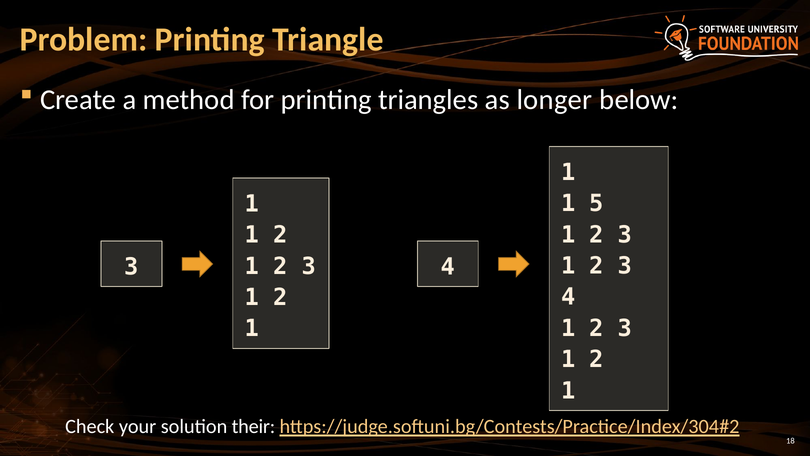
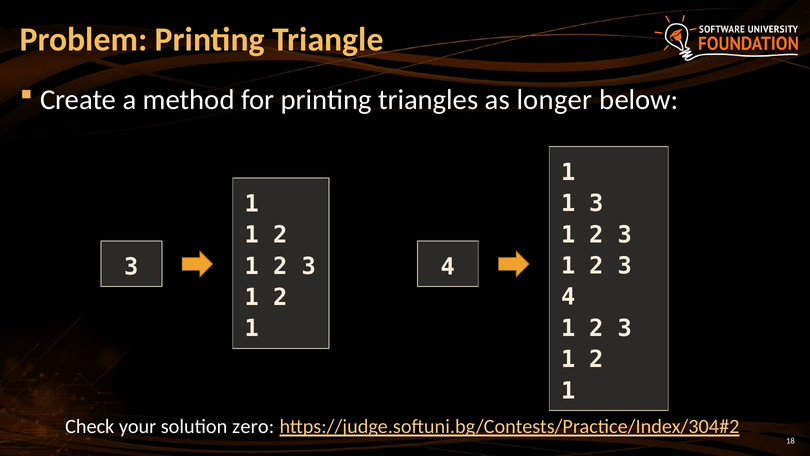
5 at (597, 203): 5 -> 3
their: their -> zero
